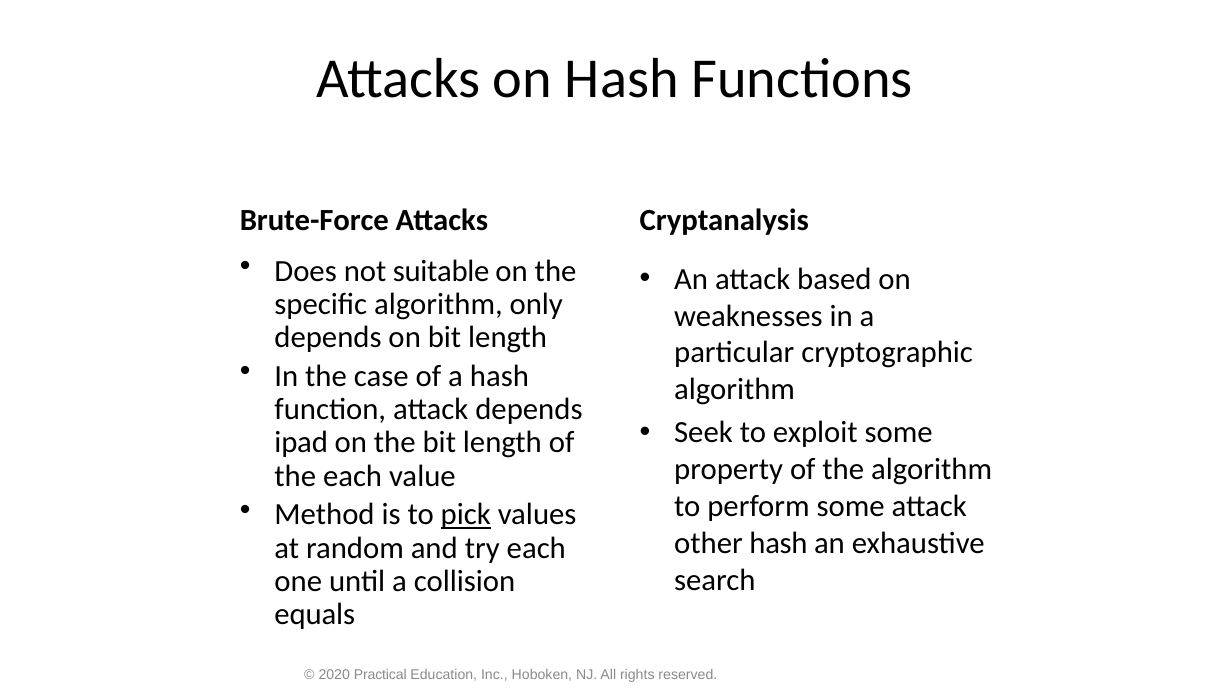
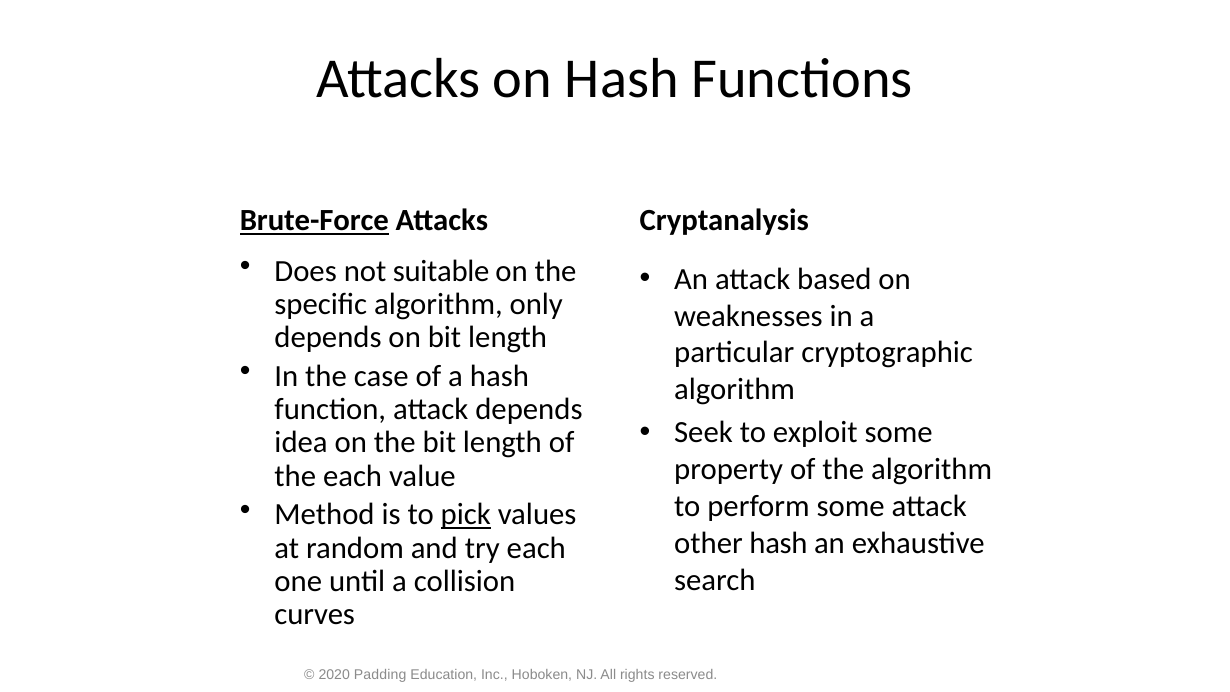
Brute-Force underline: none -> present
ipad: ipad -> idea
equals: equals -> curves
Practical: Practical -> Padding
